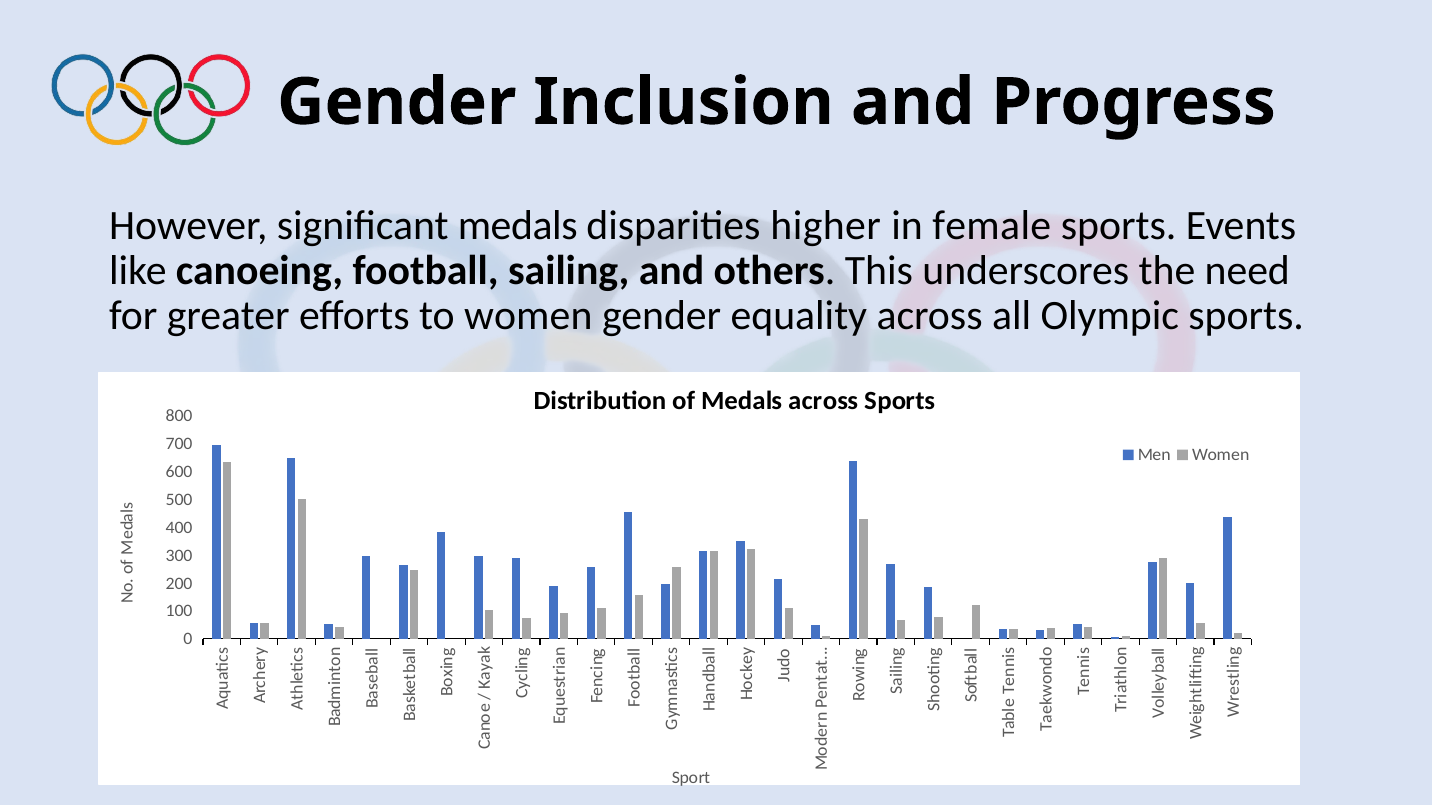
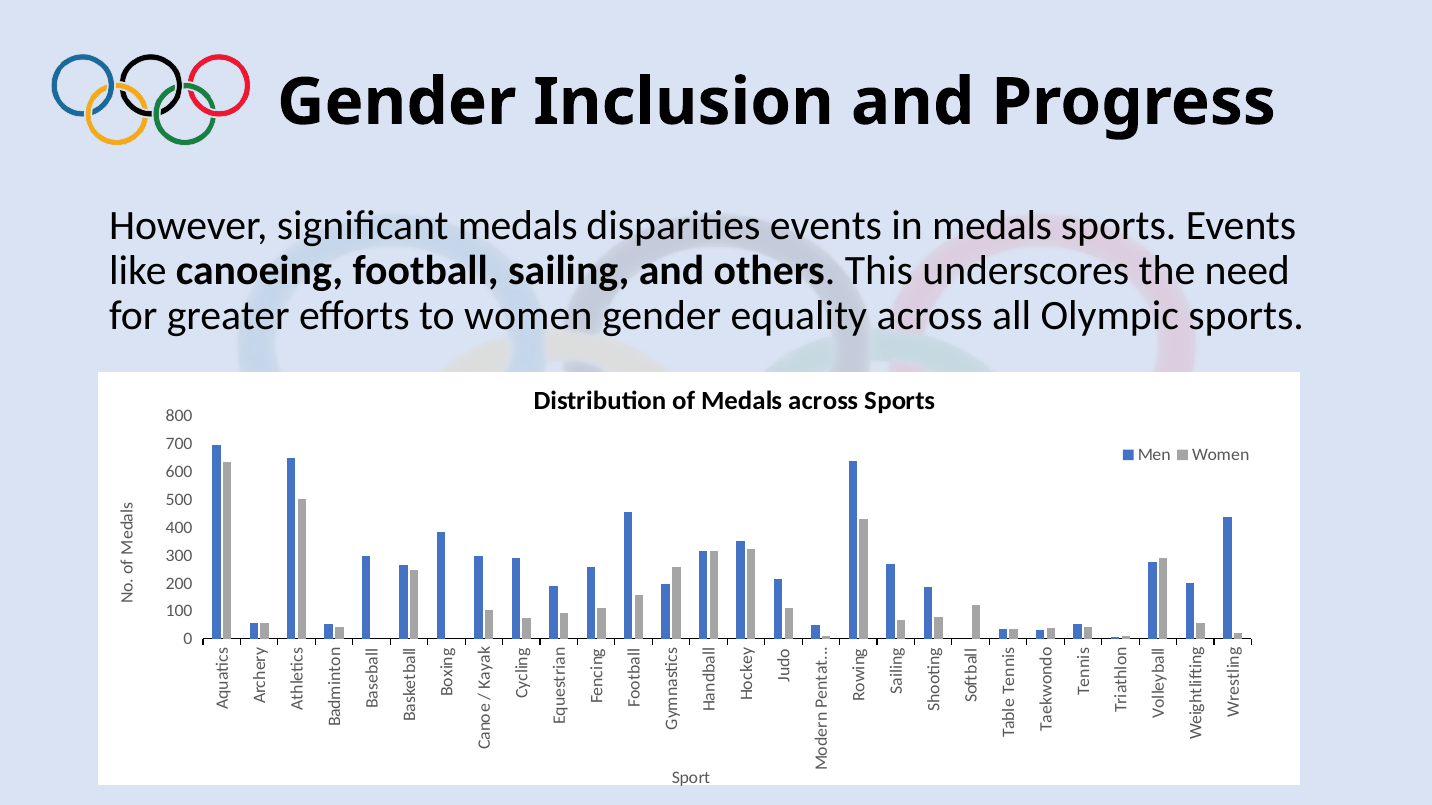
disparities higher: higher -> events
in female: female -> medals
